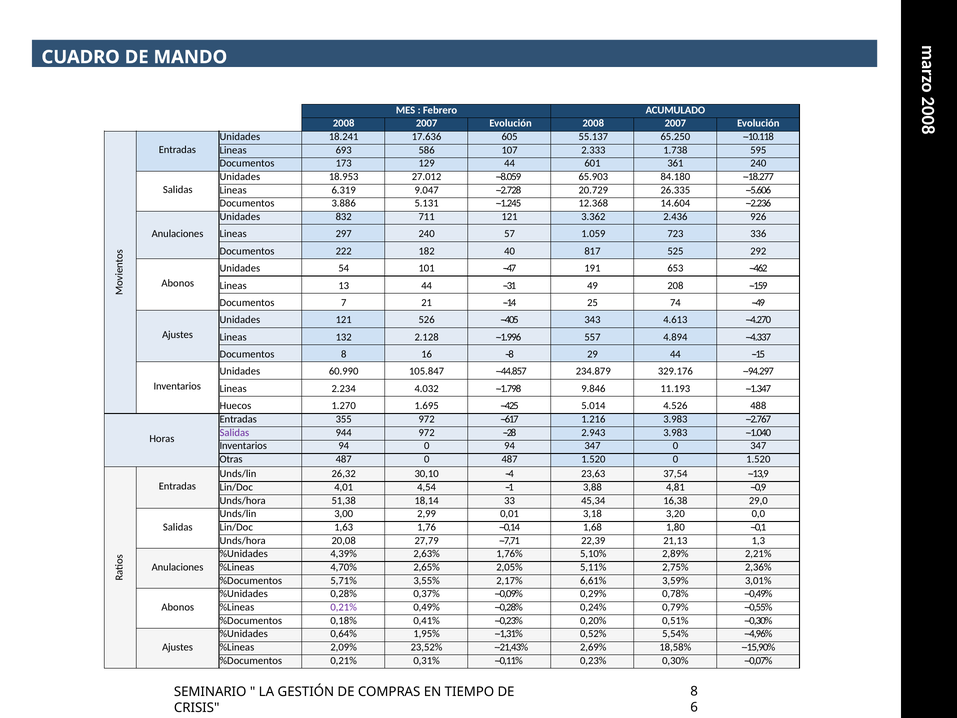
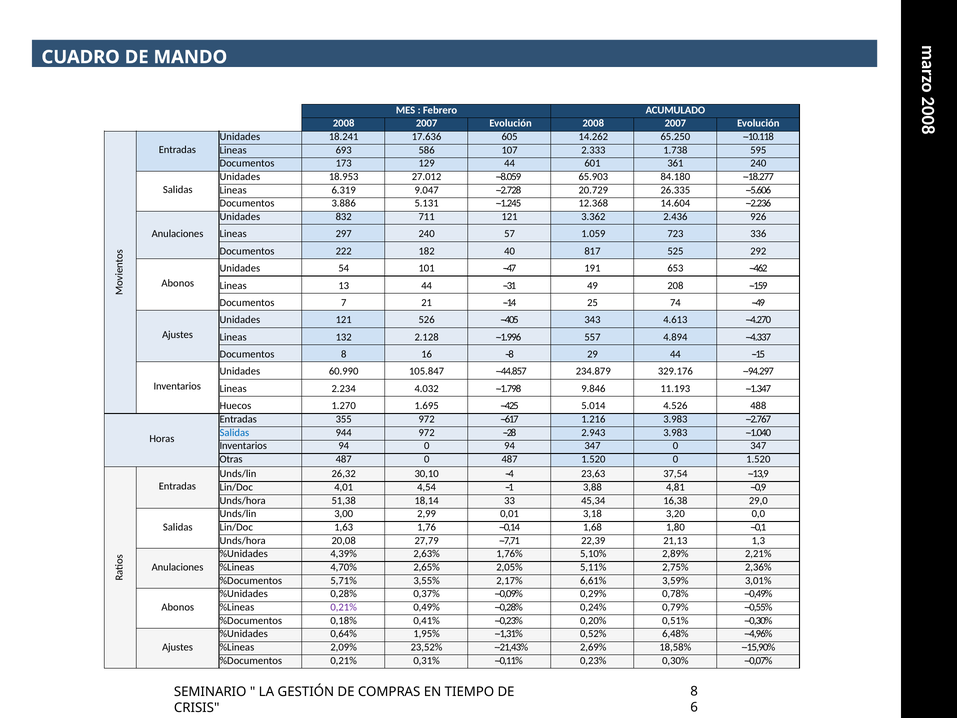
55.137: 55.137 -> 14.262
Salidas at (234, 432) colour: purple -> blue
5,54%: 5,54% -> 6,48%
